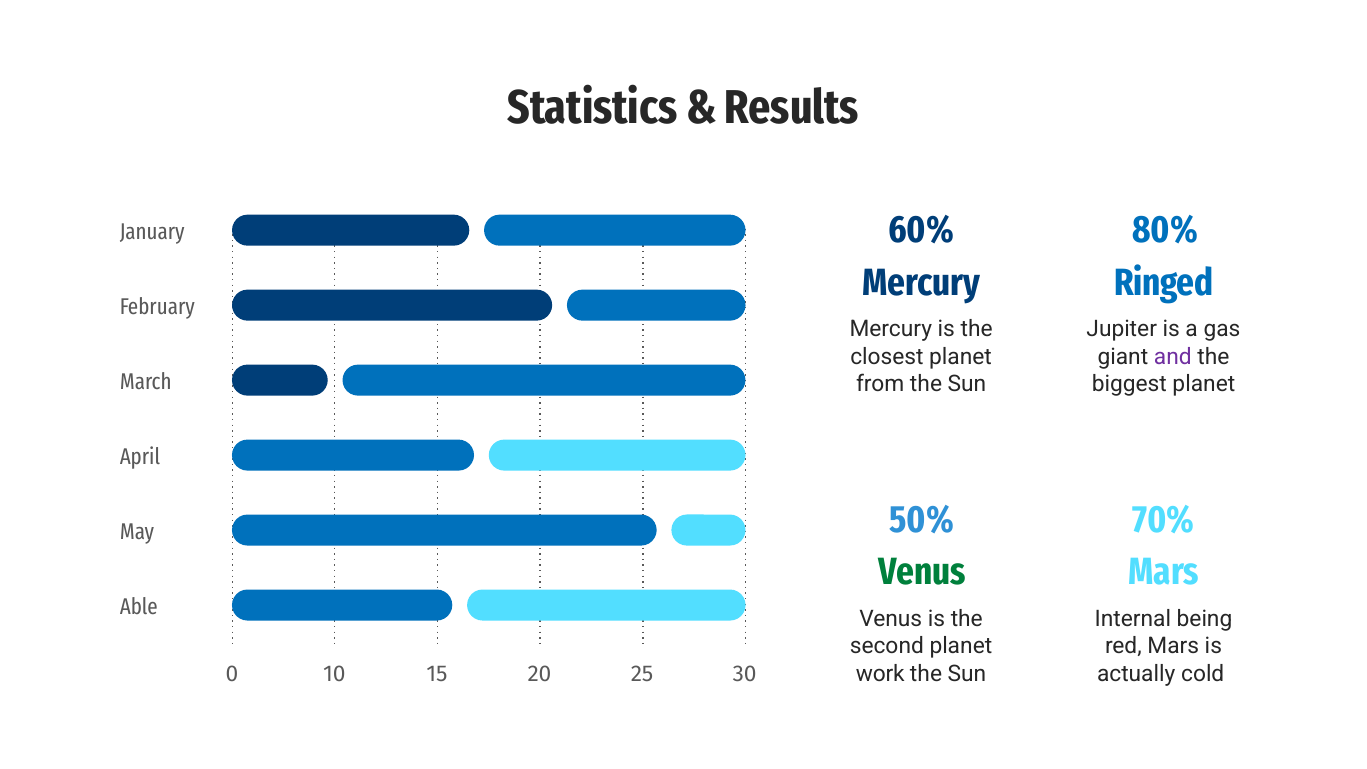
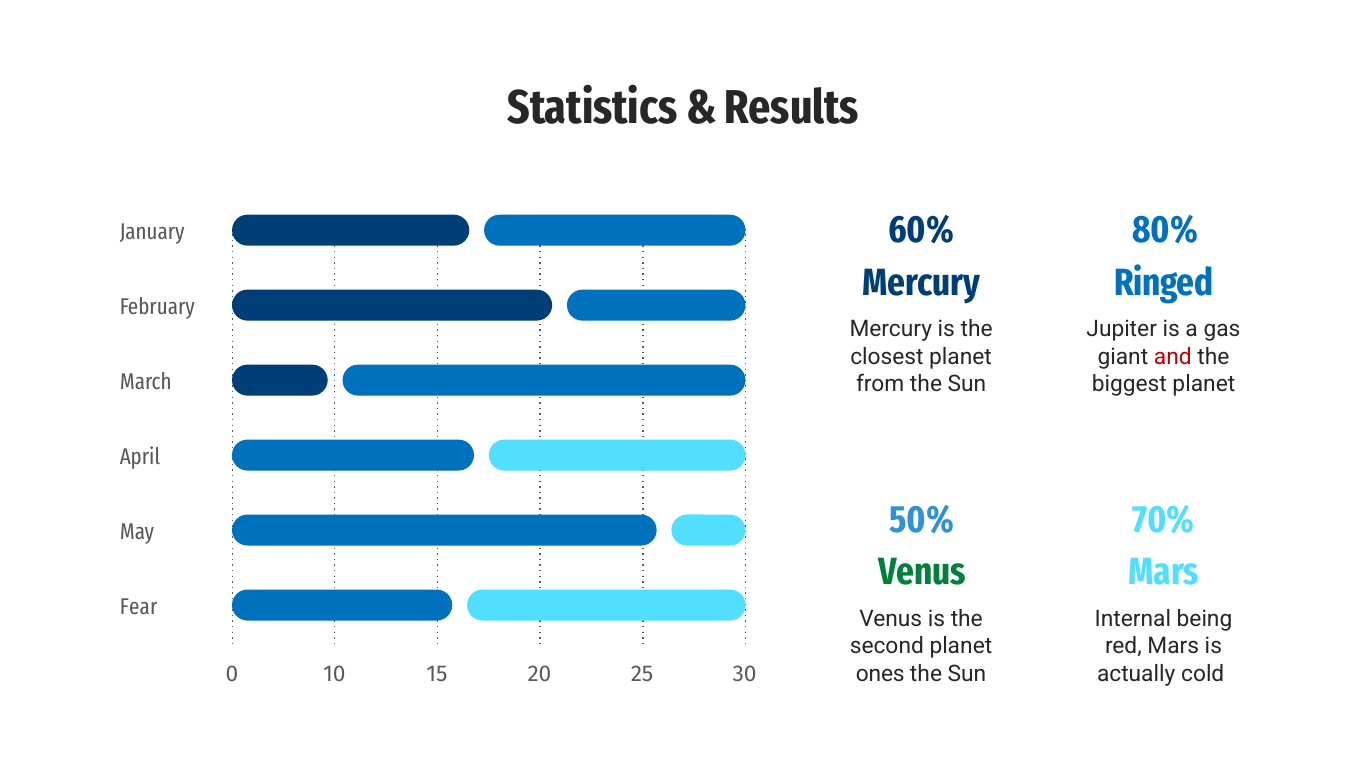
and colour: purple -> red
Able: Able -> Fear
work: work -> ones
